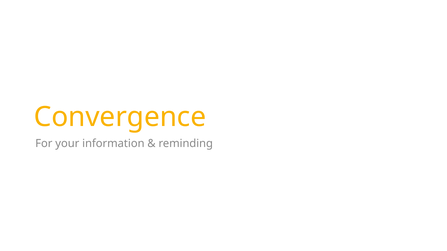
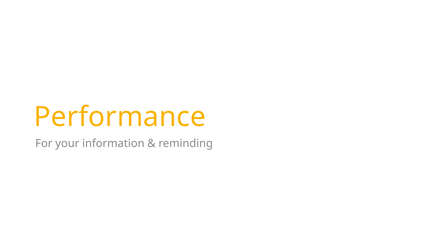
Convergence: Convergence -> Performance
